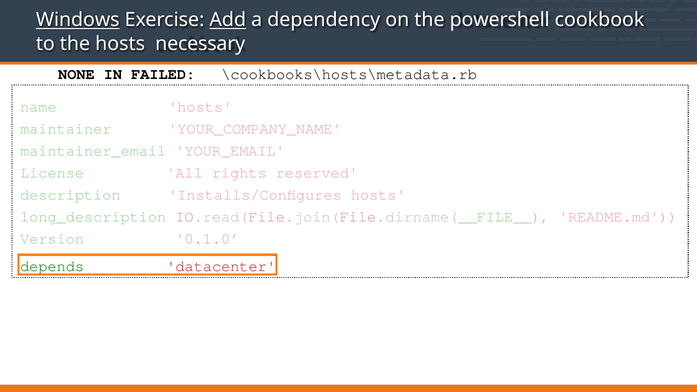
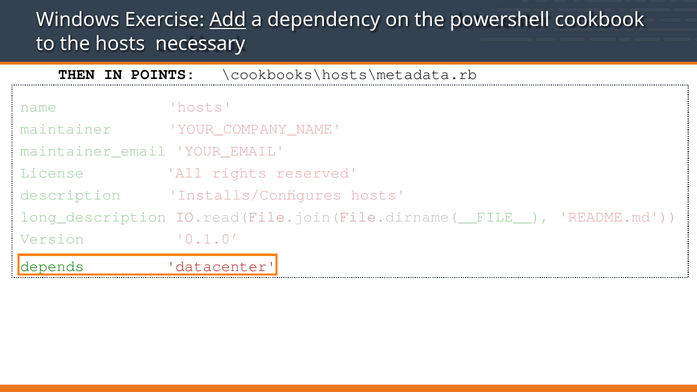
Windows underline: present -> none
NONE: NONE -> THEN
FAILED: FAILED -> POINTS
